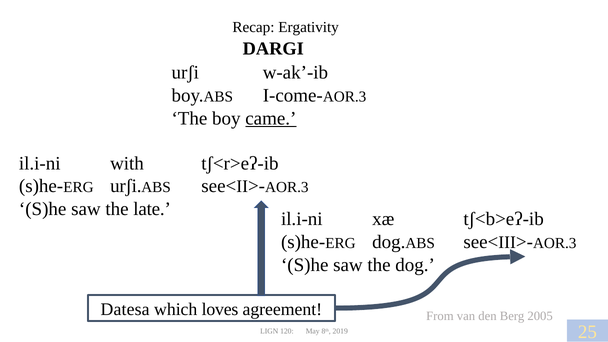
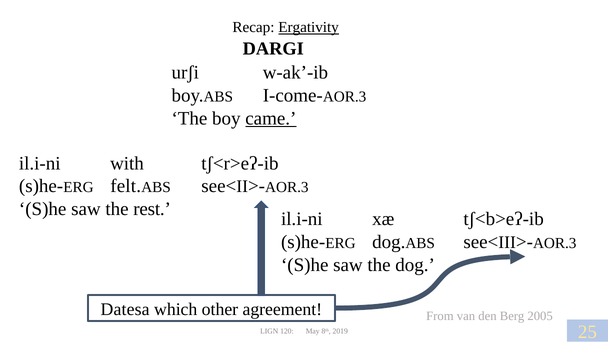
Ergativity underline: none -> present
urʃi at (126, 186): urʃi -> felt
late: late -> rest
loves: loves -> other
